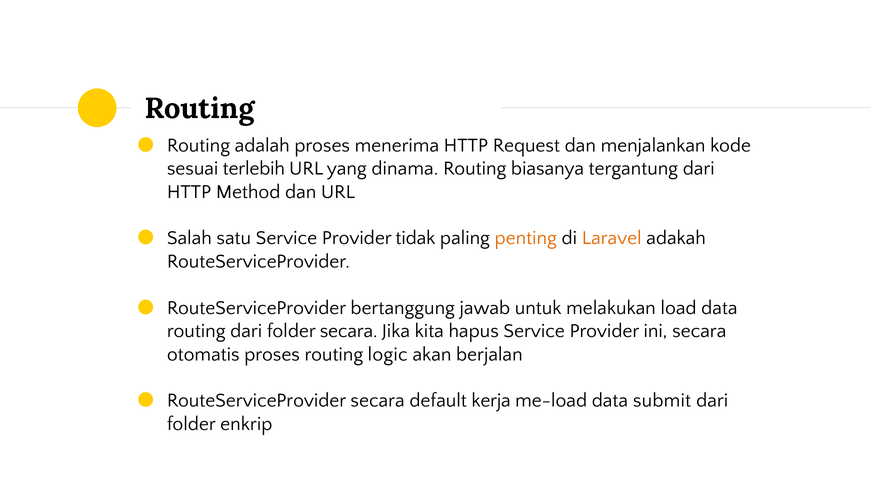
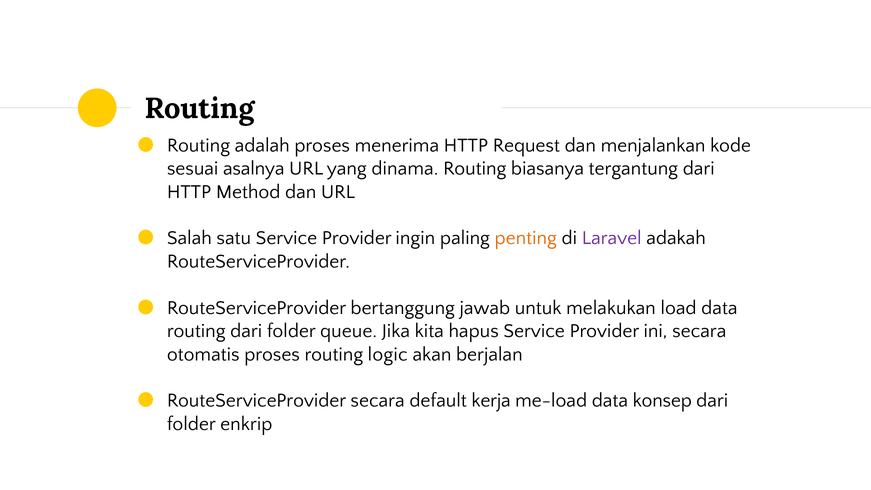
terlebih: terlebih -> asalnya
tidak: tidak -> ingin
Laravel colour: orange -> purple
folder secara: secara -> queue
submit: submit -> konsep
